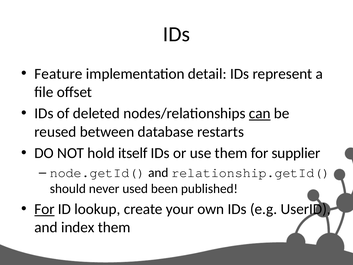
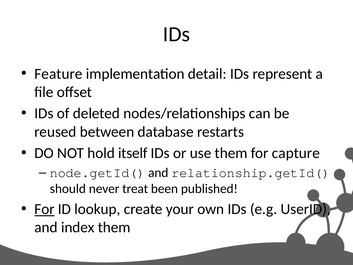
can underline: present -> none
supplier: supplier -> capture
used: used -> treat
